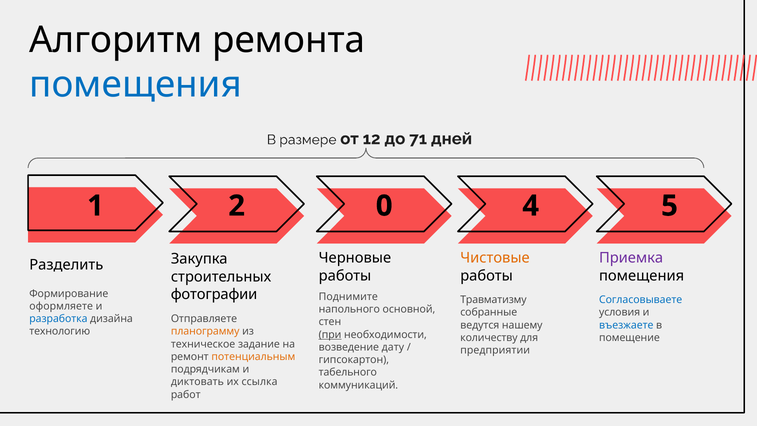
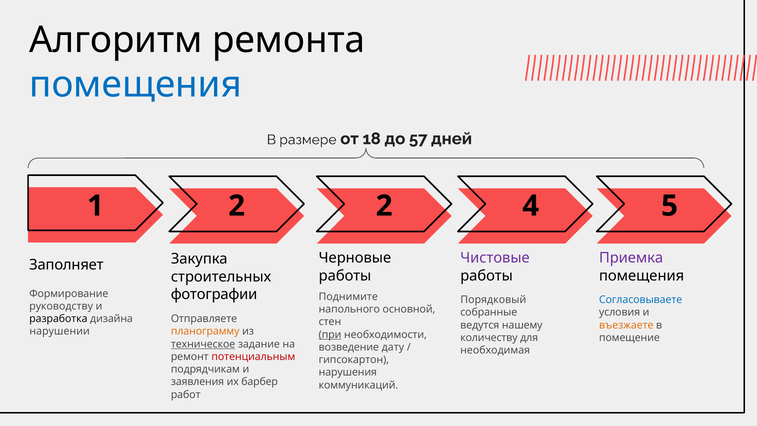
12: 12 -> 18
71: 71 -> 57
2 0: 0 -> 2
Чистовые colour: orange -> purple
Разделить: Разделить -> Заполняет
Травматизму: Травматизму -> Порядковый
оформляете: оформляете -> руководству
разработка colour: blue -> black
въезжаете colour: blue -> orange
технологию: технологию -> нарушении
техническое underline: none -> present
предприятии: предприятии -> необходимая
потенциальным colour: orange -> red
табельного: табельного -> нарушения
диктовать: диктовать -> заявления
ссылка: ссылка -> барбер
